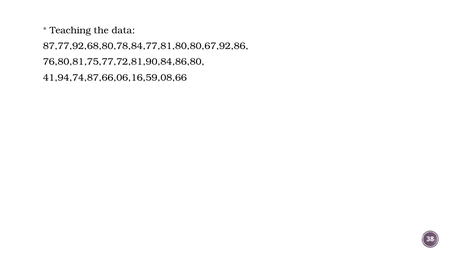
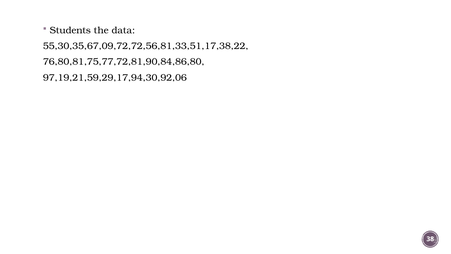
Teaching: Teaching -> Students
87,77,92,68,80,78,84,77,81,80,80,67,92,86: 87,77,92,68,80,78,84,77,81,80,80,67,92,86 -> 55,30,35,67,09,72,72,56,81,33,51,17,38,22
41,94,74,87,66,06,16,59,08,66: 41,94,74,87,66,06,16,59,08,66 -> 97,19,21,59,29,17,94,30,92,06
